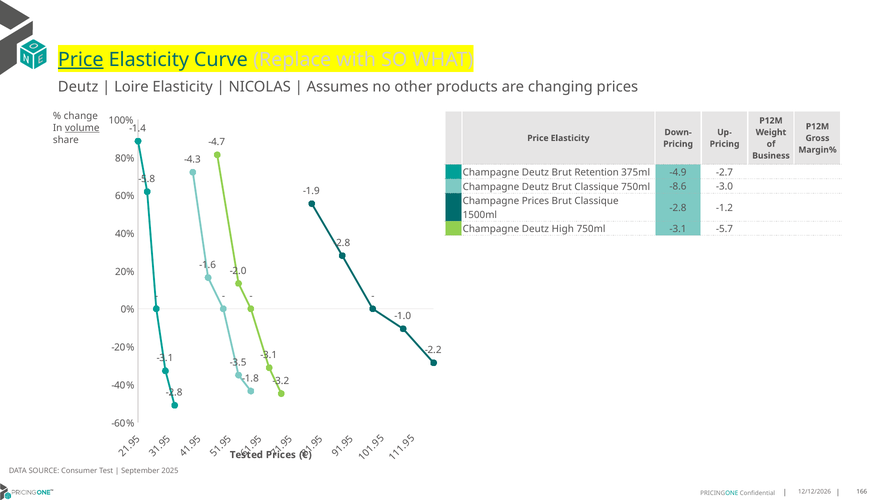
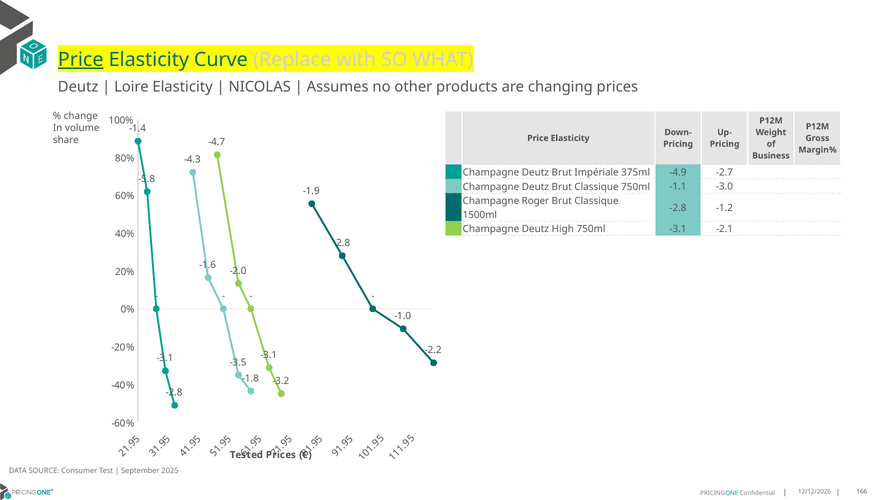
volume underline: present -> none
Retention: Retention -> Impériale
-8.6: -8.6 -> -1.1
Champagne Prices: Prices -> Roger
-5.7: -5.7 -> -2.1
